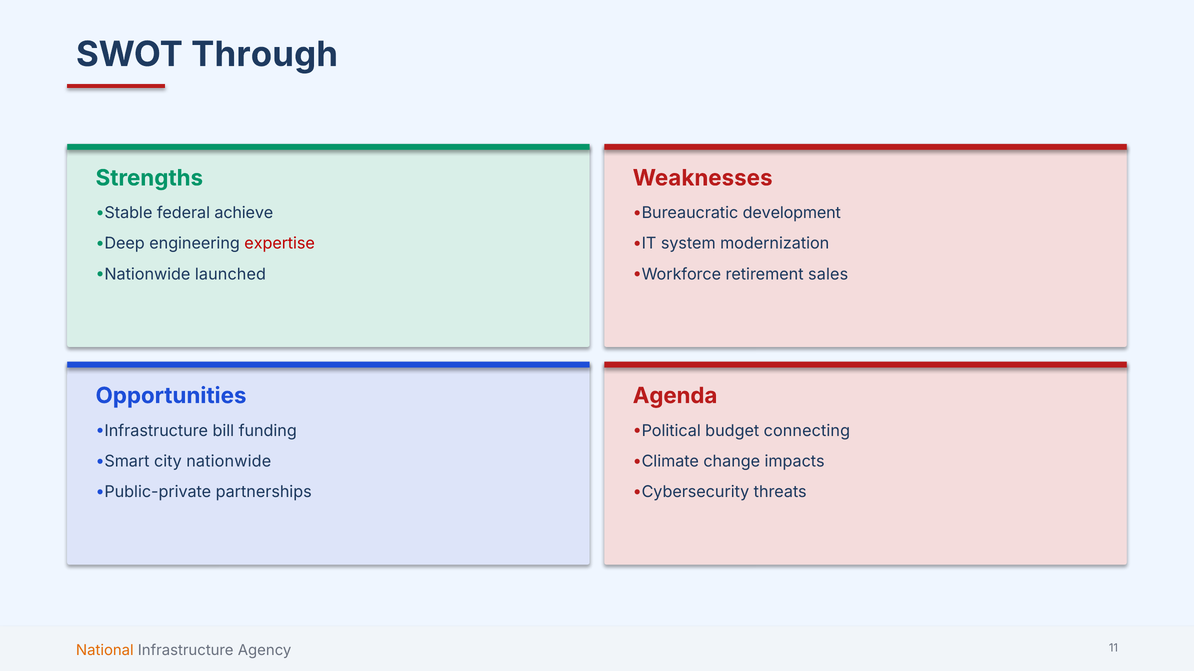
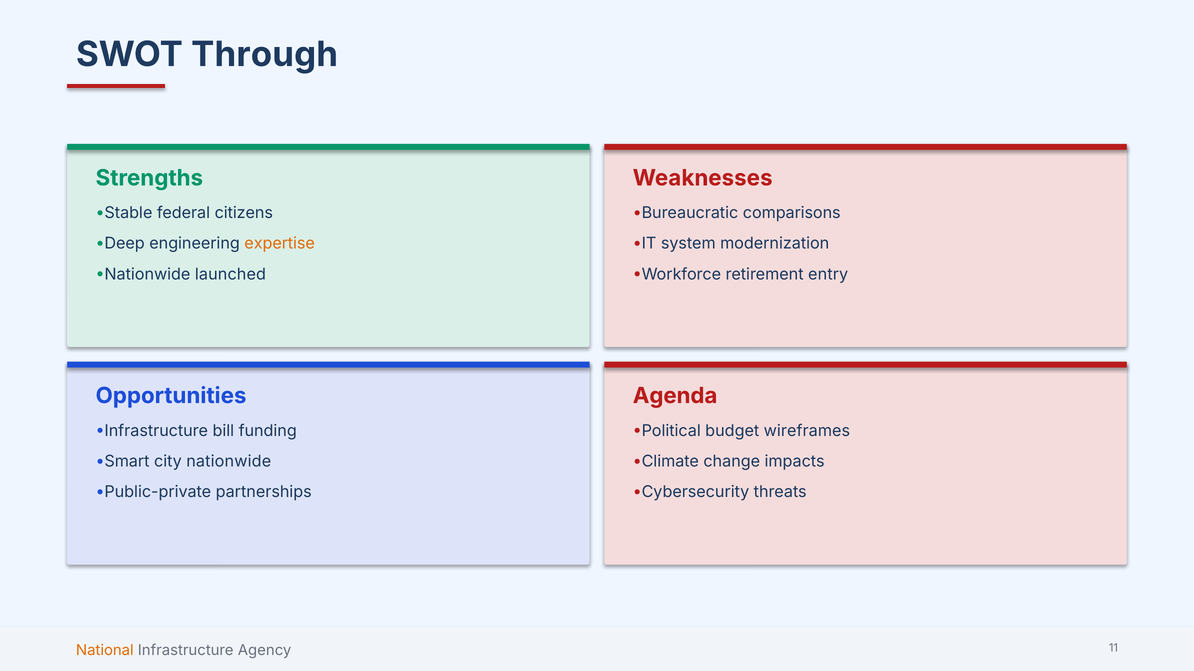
achieve: achieve -> citizens
development: development -> comparisons
expertise colour: red -> orange
sales: sales -> entry
connecting: connecting -> wireframes
